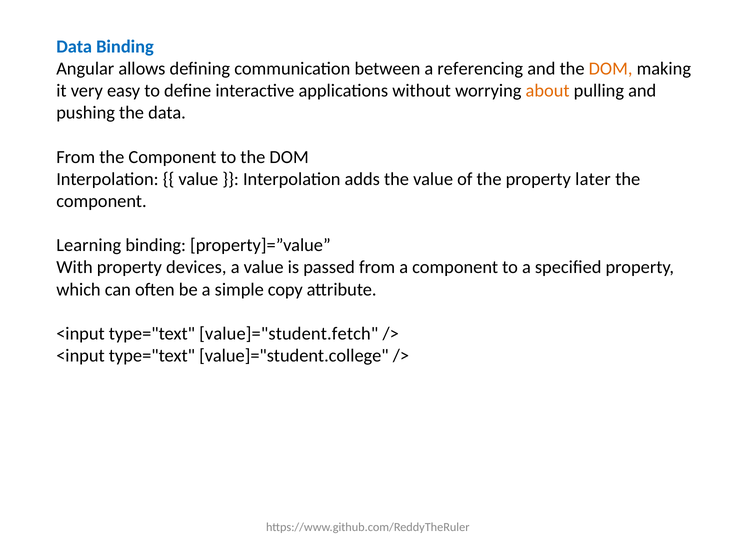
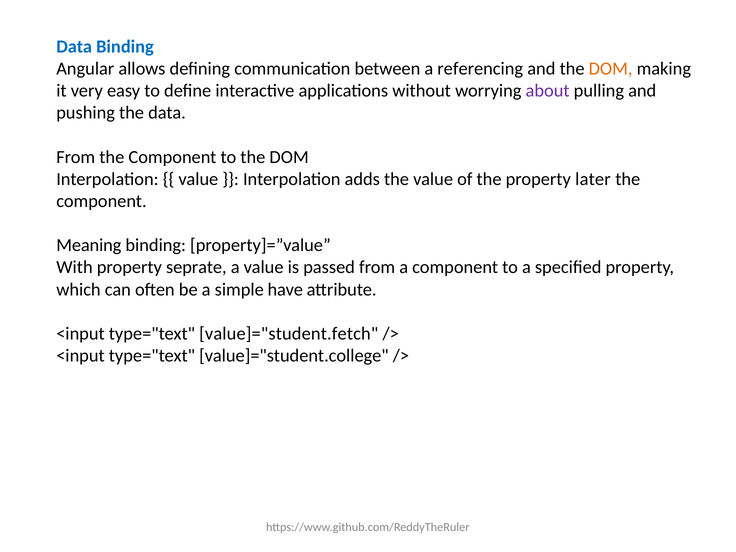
about colour: orange -> purple
Learning: Learning -> Meaning
devices: devices -> seprate
copy: copy -> have
